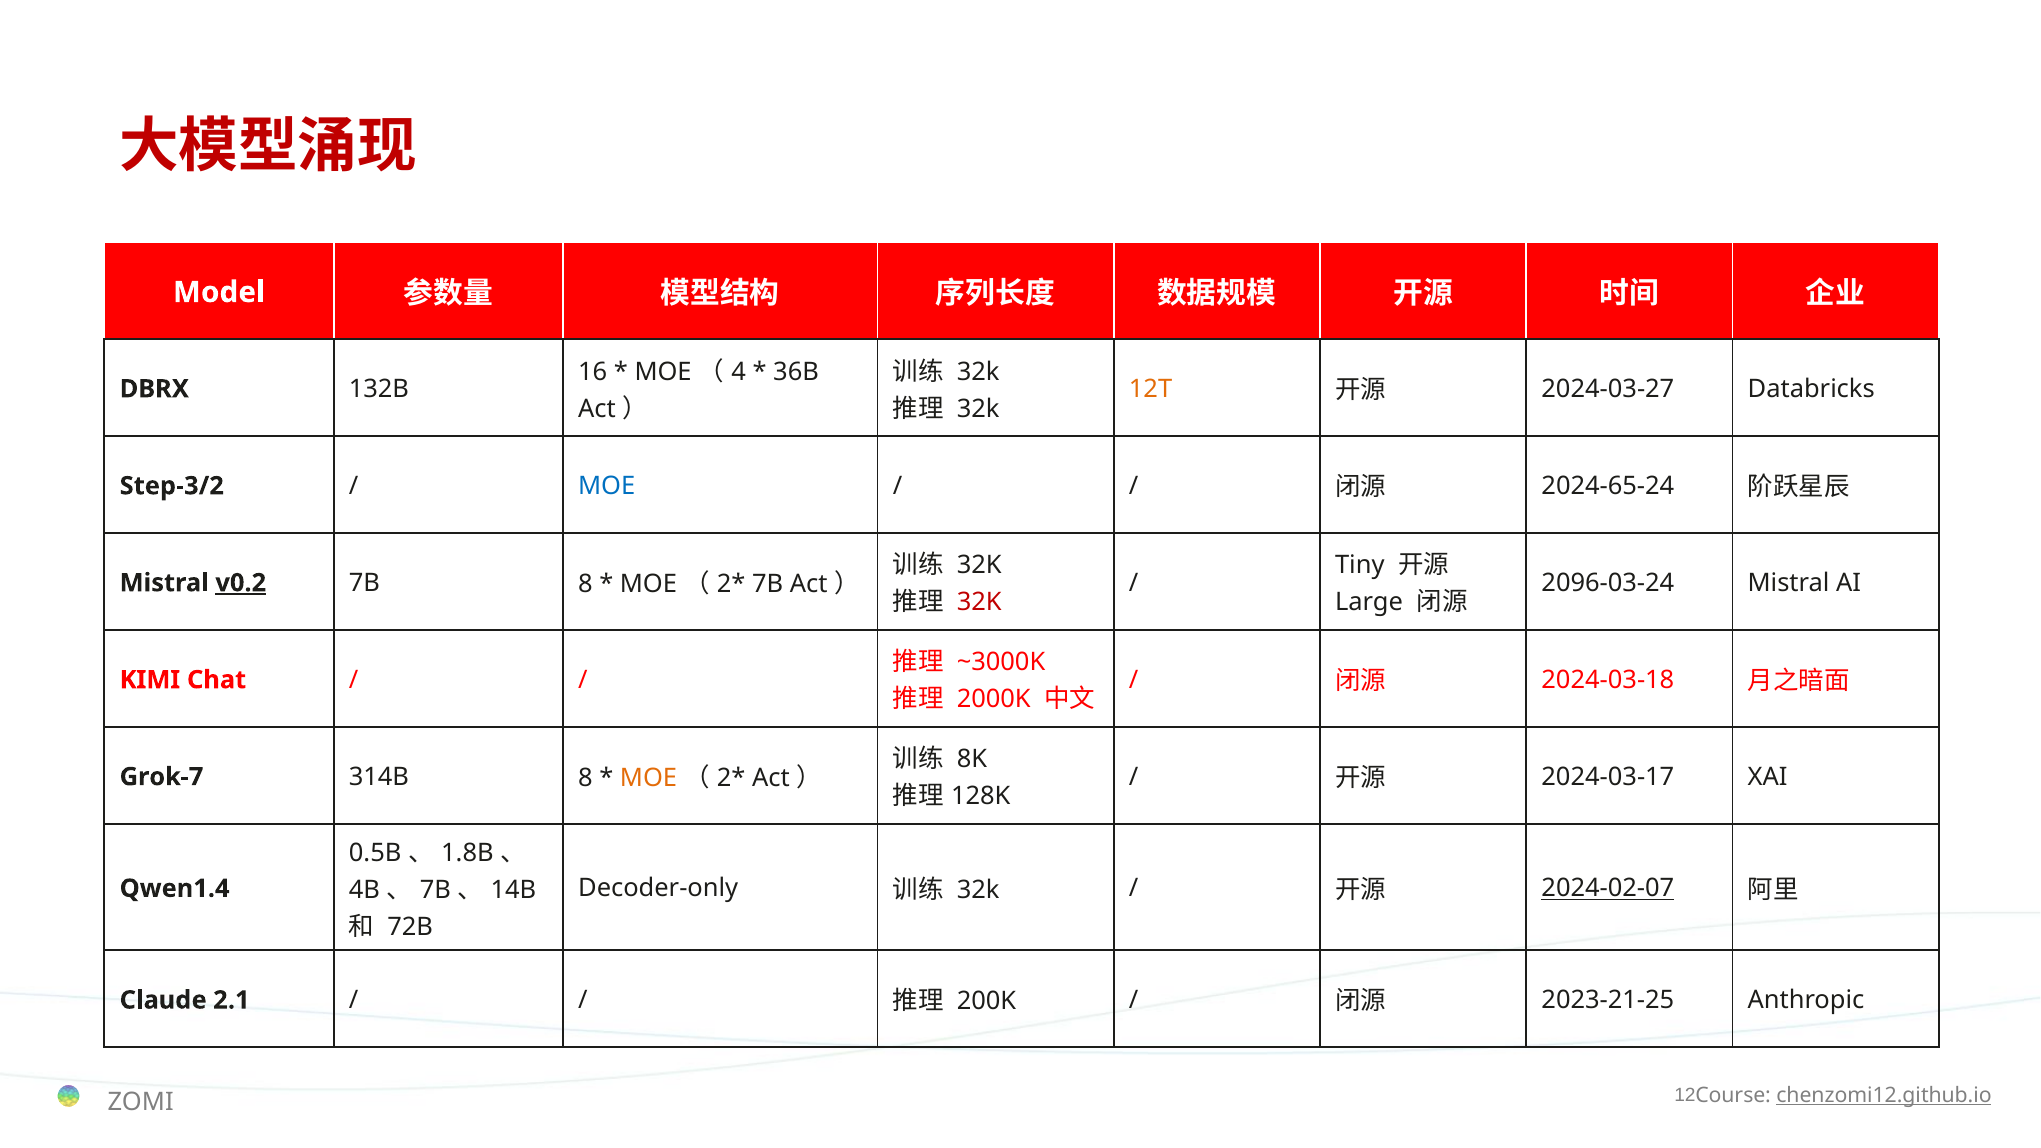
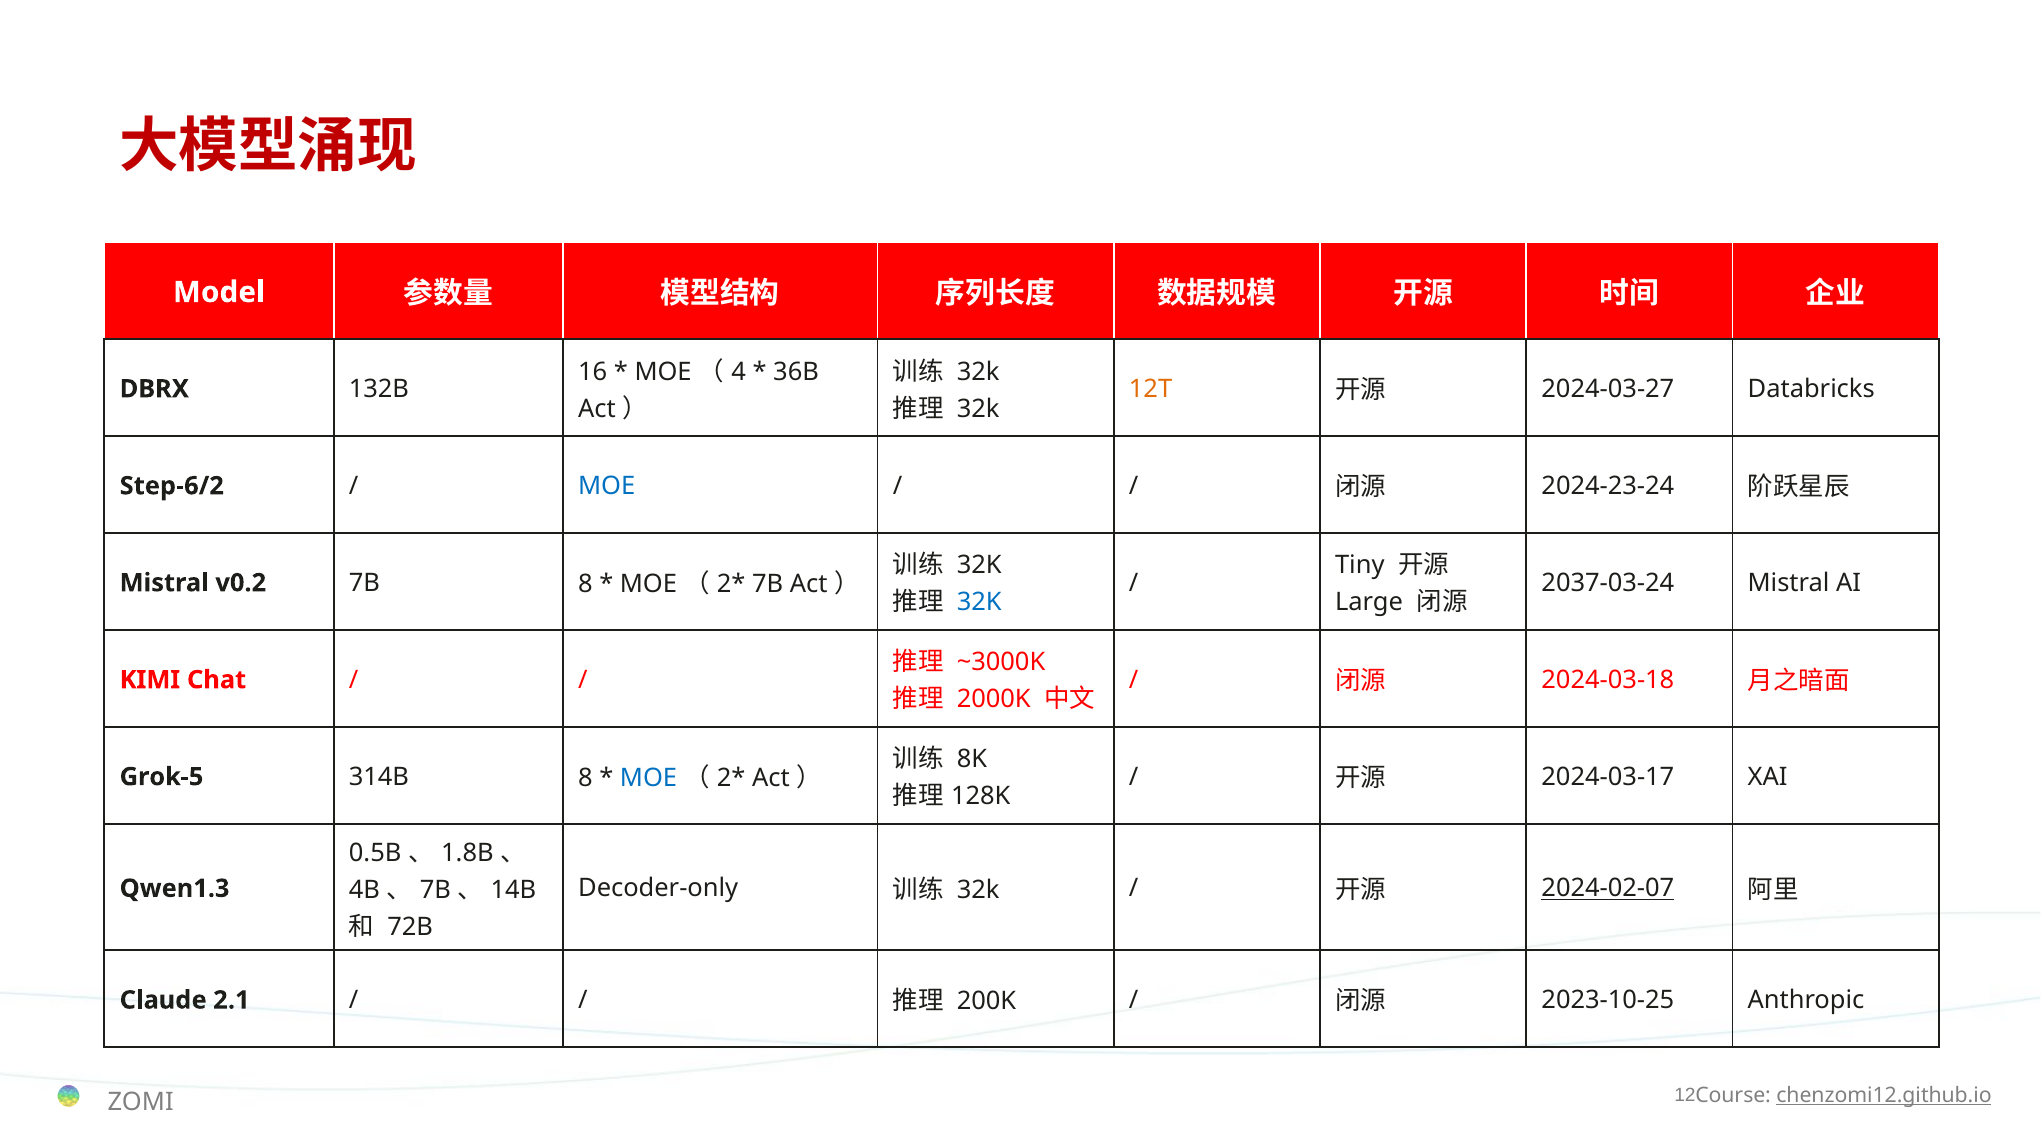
Step-3/2: Step-3/2 -> Step-6/2
2024-65-24: 2024-65-24 -> 2024-23-24
2096-03-24: 2096-03-24 -> 2037-03-24
v0.2 underline: present -> none
32K at (979, 602) colour: red -> blue
Grok-7: Grok-7 -> Grok-5
MOE at (649, 778) colour: orange -> blue
Qwen1.4: Qwen1.4 -> Qwen1.3
2023-21-25: 2023-21-25 -> 2023-10-25
